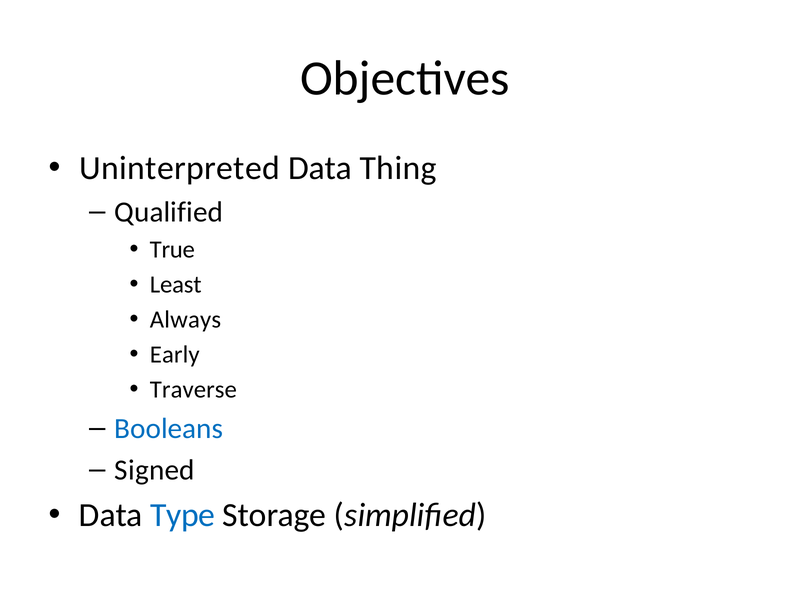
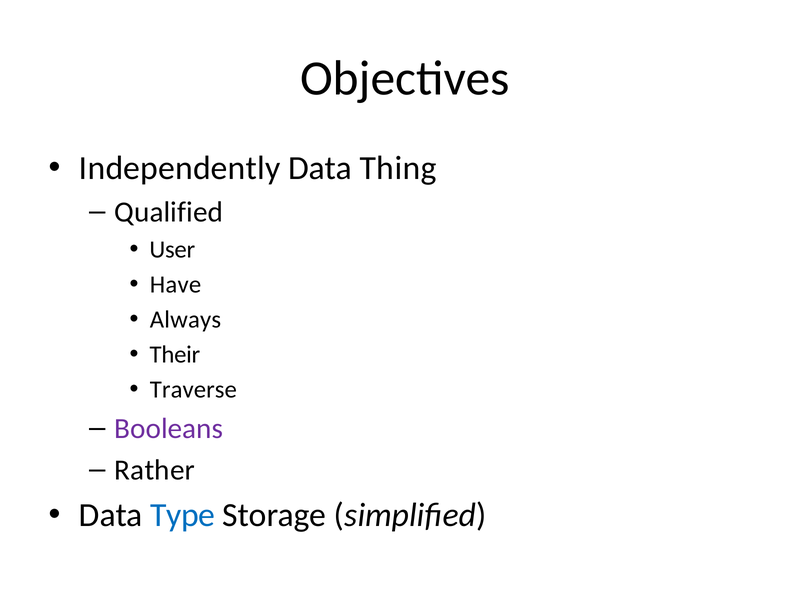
Uninterpreted: Uninterpreted -> Independently
True: True -> User
Least: Least -> Have
Early: Early -> Their
Booleans colour: blue -> purple
Signed: Signed -> Rather
